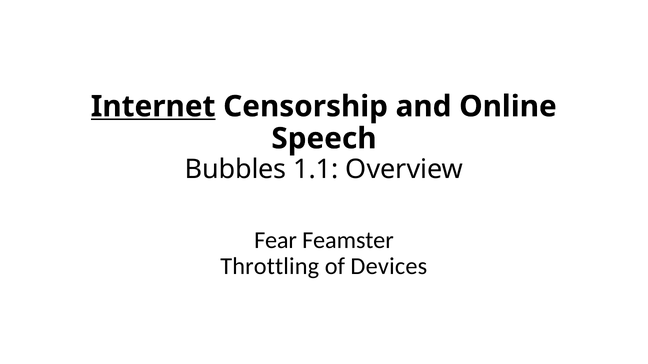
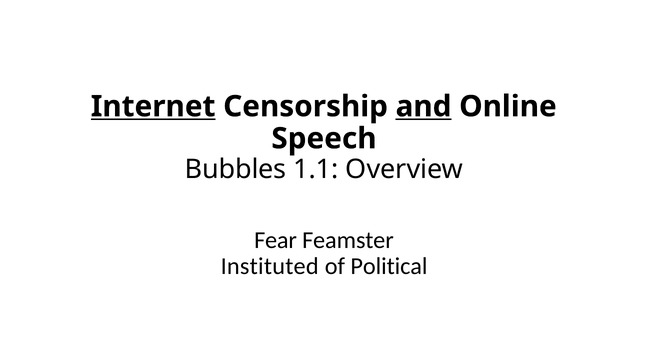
and underline: none -> present
Throttling: Throttling -> Instituted
Devices: Devices -> Political
